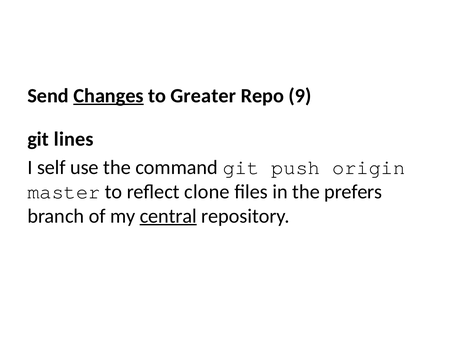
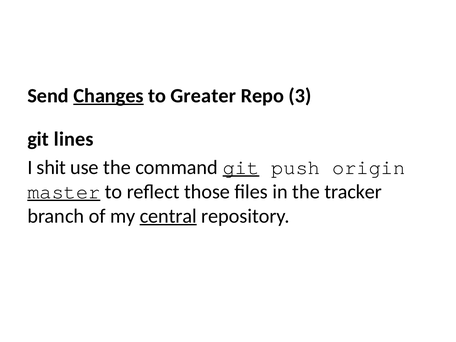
9: 9 -> 3
self: self -> shit
git at (241, 167) underline: none -> present
master underline: none -> present
clone: clone -> those
prefers: prefers -> tracker
